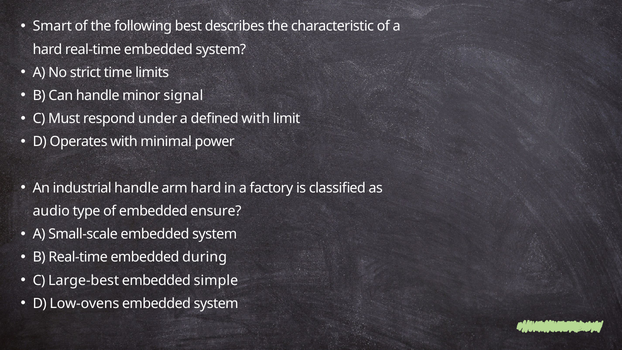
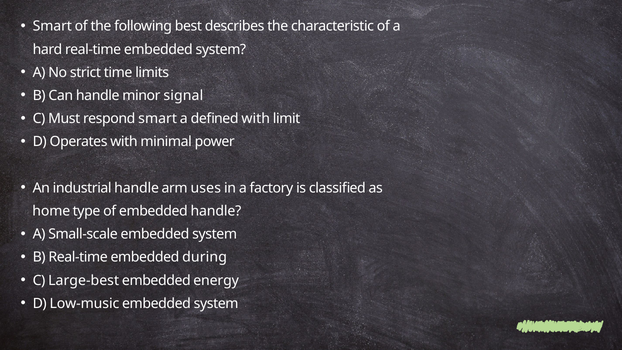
respond under: under -> smart
arm hard: hard -> uses
audio: audio -> home
embedded ensure: ensure -> handle
simple: simple -> energy
Low-ovens: Low-ovens -> Low-music
